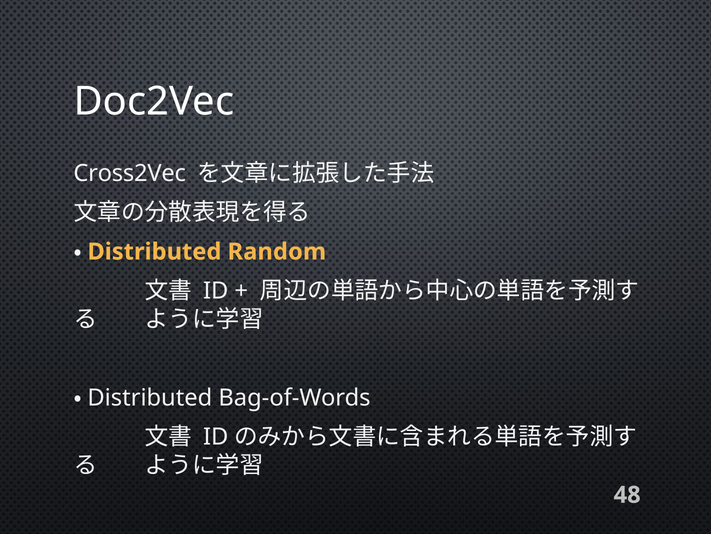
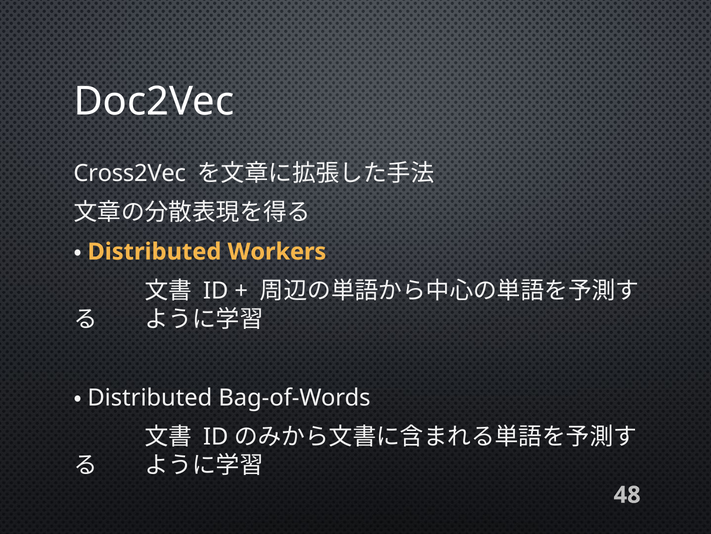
Random: Random -> Workers
